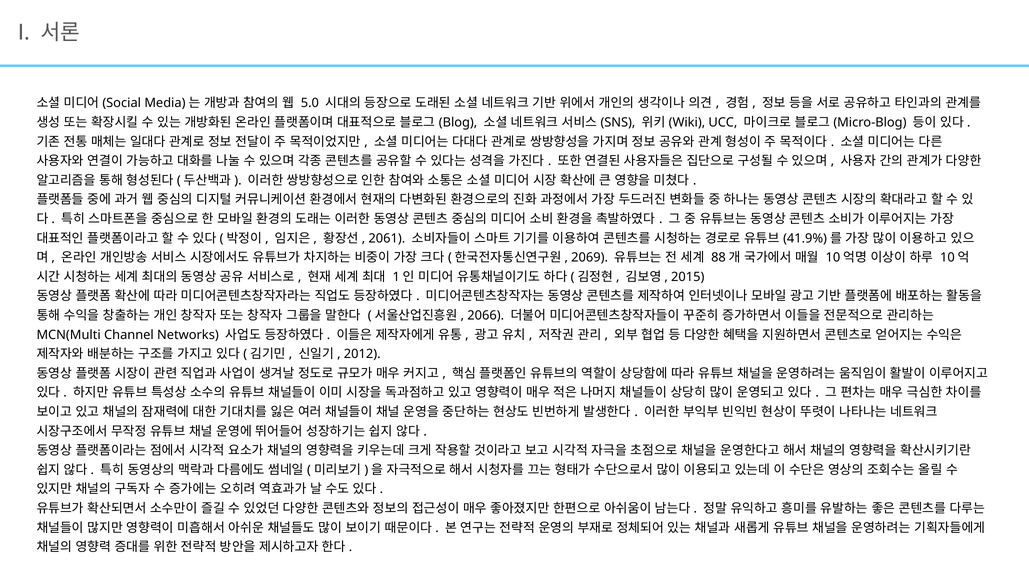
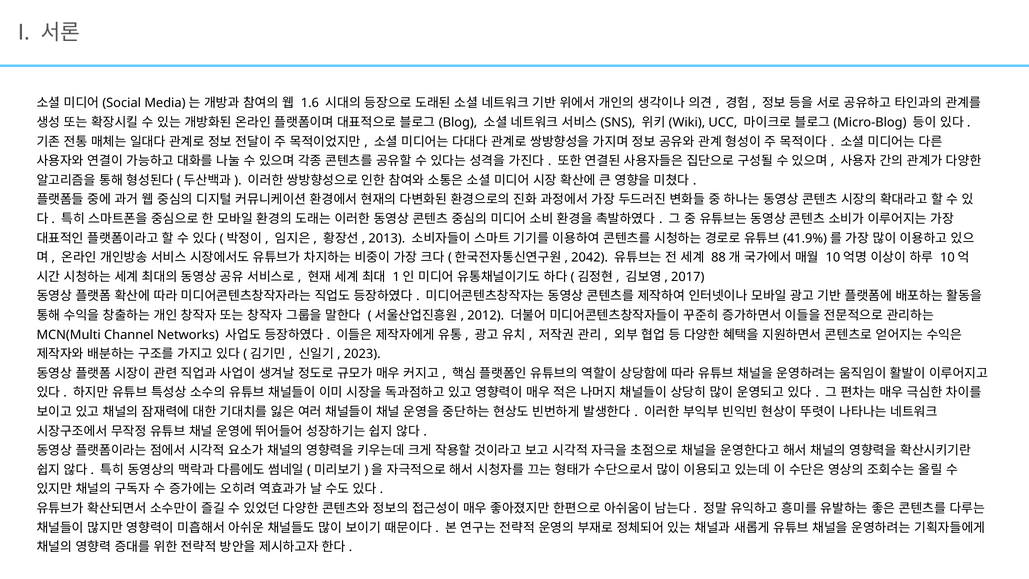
5.0: 5.0 -> 1.6
2061: 2061 -> 2013
2069: 2069 -> 2042
2015: 2015 -> 2017
2066: 2066 -> 2012
2012: 2012 -> 2023
